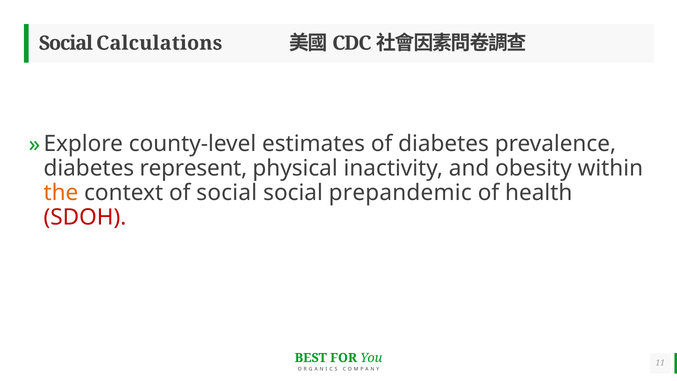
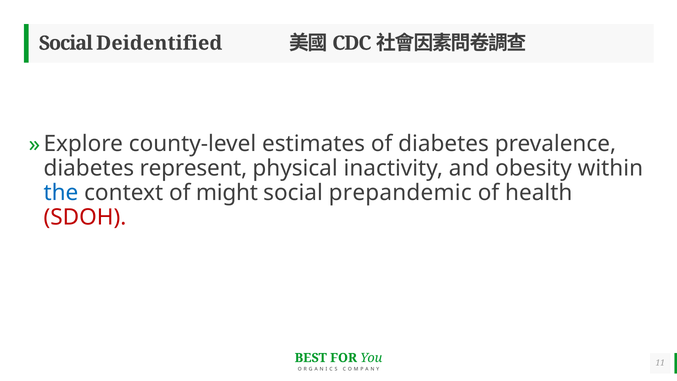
Calculations: Calculations -> Deidentified
the colour: orange -> blue
of social: social -> might
